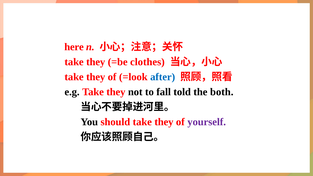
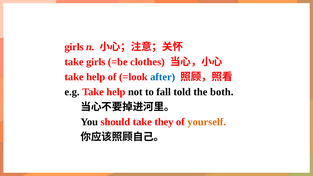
here at (74, 47): here -> girls
they at (96, 62): they -> girls
they at (96, 77): they -> help
e.g Take they: they -> help
yourself colour: purple -> orange
